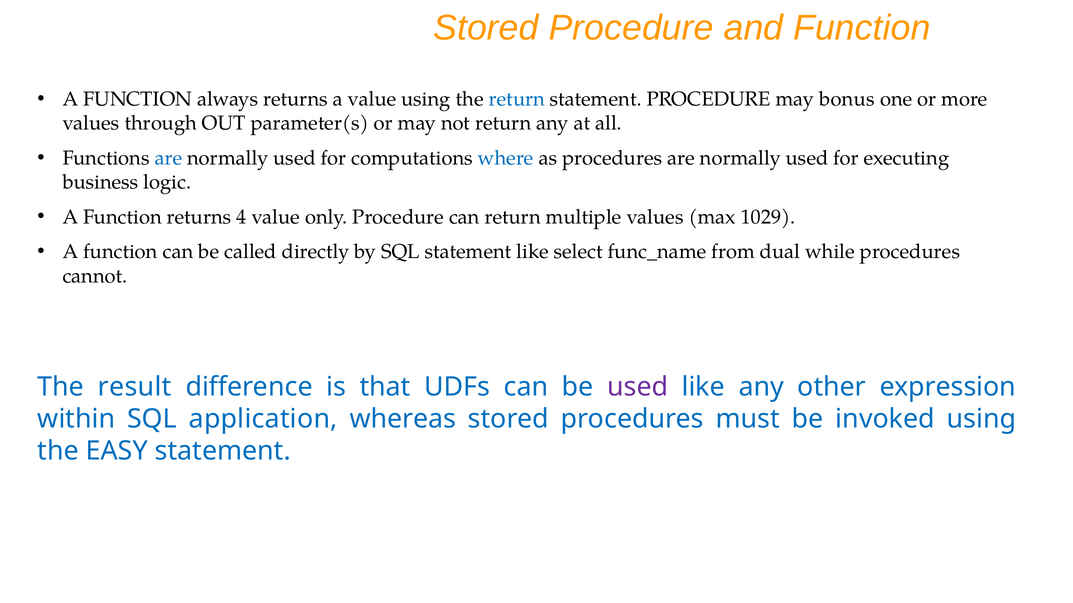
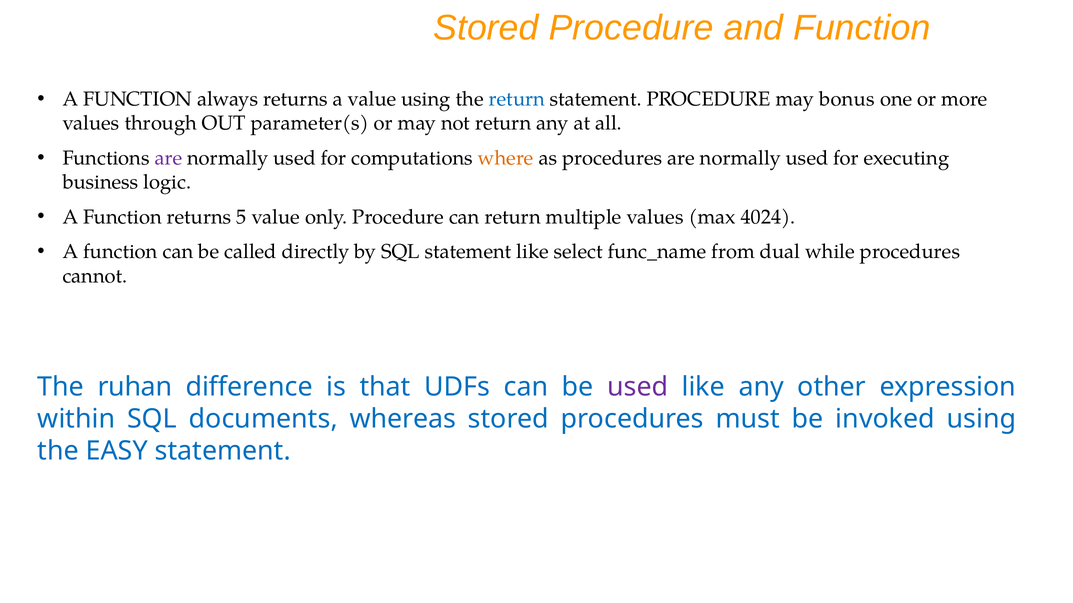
are at (169, 158) colour: blue -> purple
where colour: blue -> orange
4: 4 -> 5
1029: 1029 -> 4024
result: result -> ruhan
application: application -> documents
